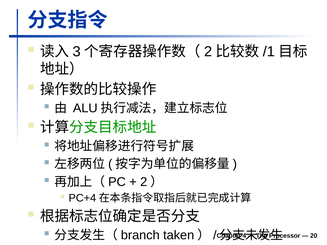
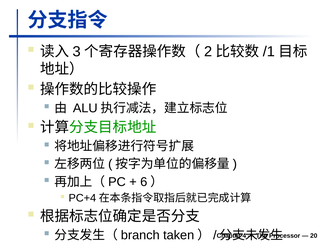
2 at (144, 182): 2 -> 6
